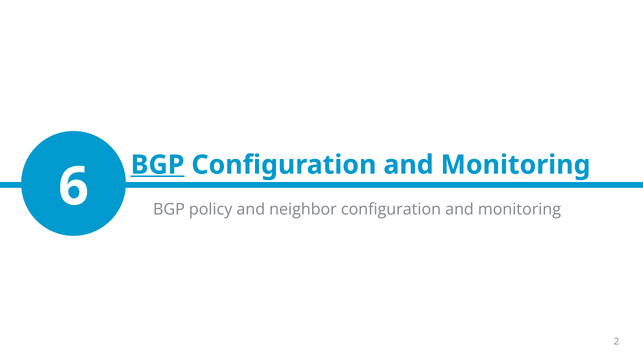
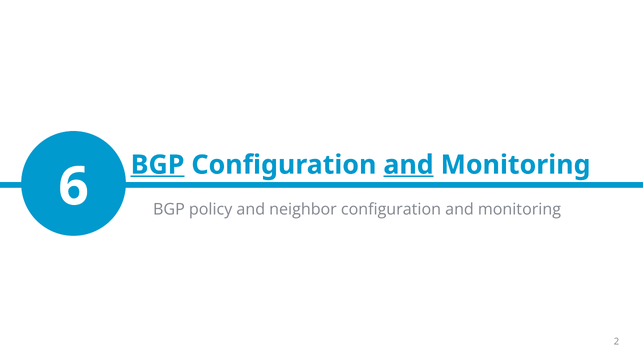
and at (409, 165) underline: none -> present
